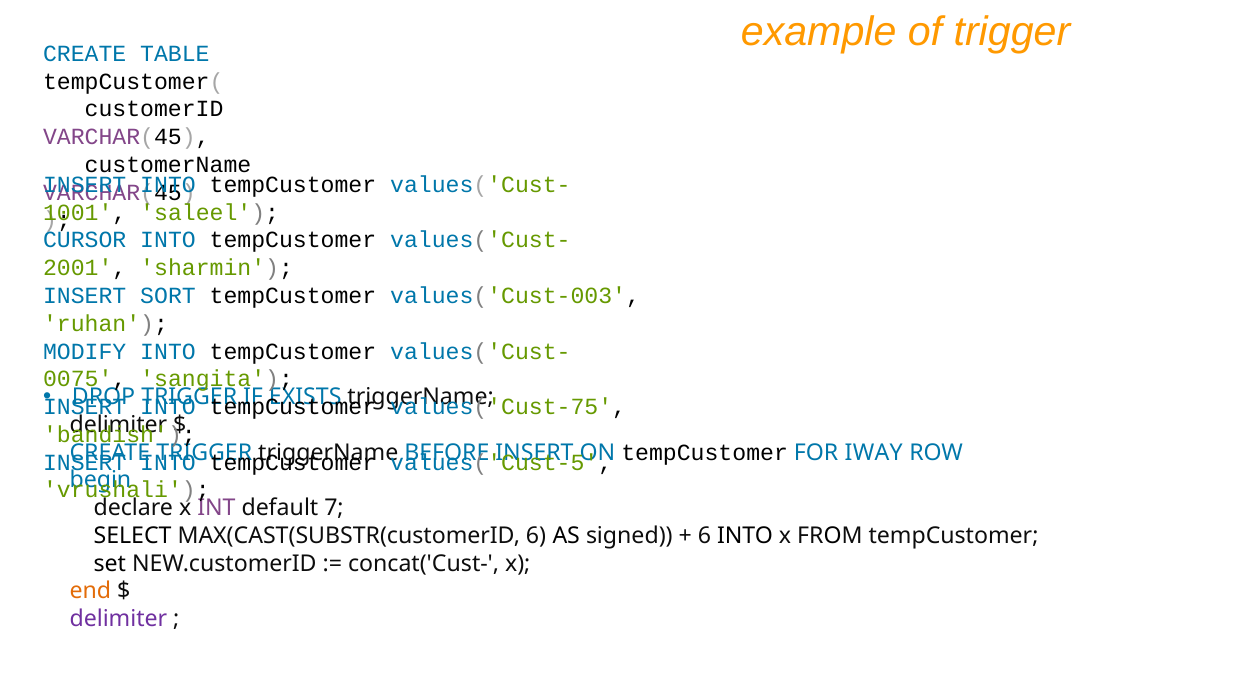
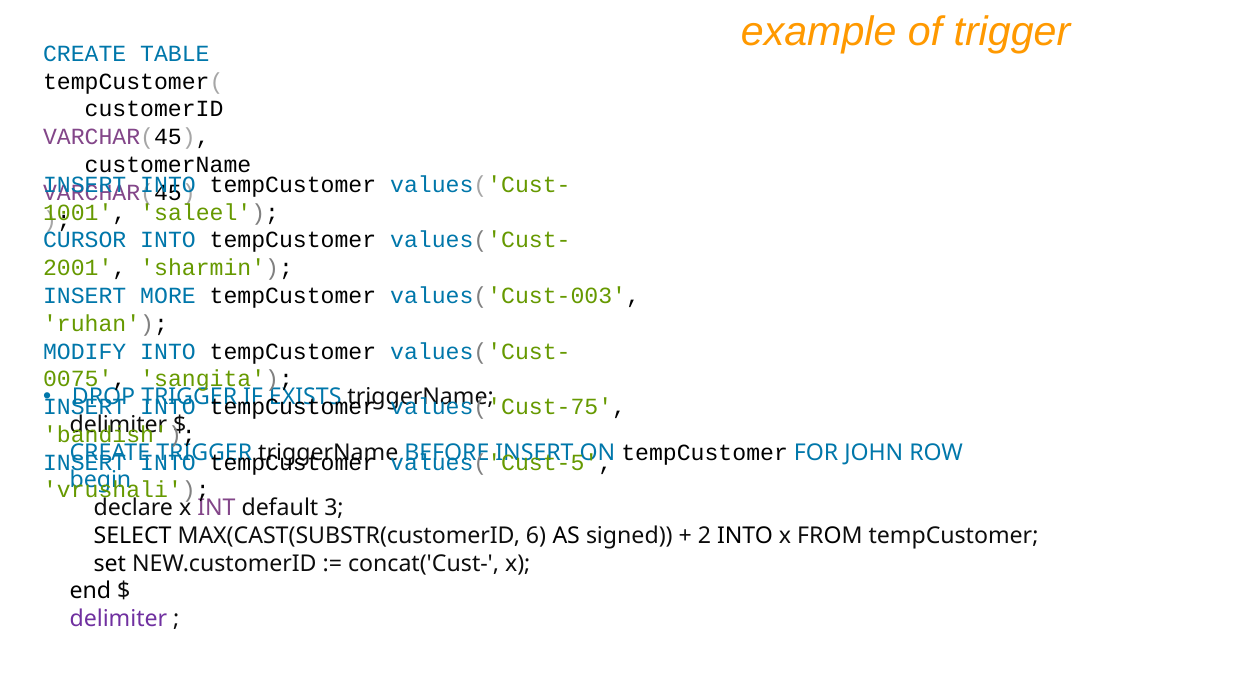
SORT: SORT -> MORE
IWAY: IWAY -> JOHN
7: 7 -> 3
6 at (705, 536): 6 -> 2
end colour: orange -> black
